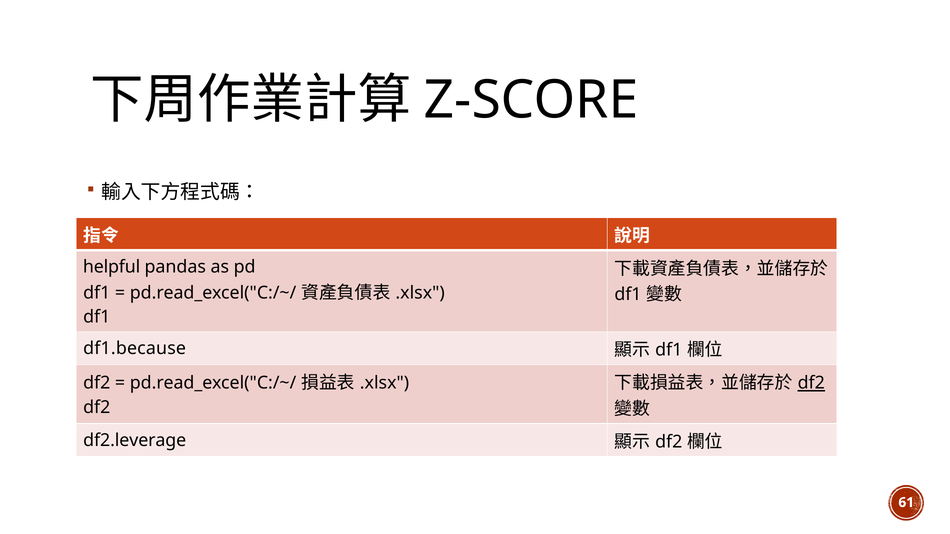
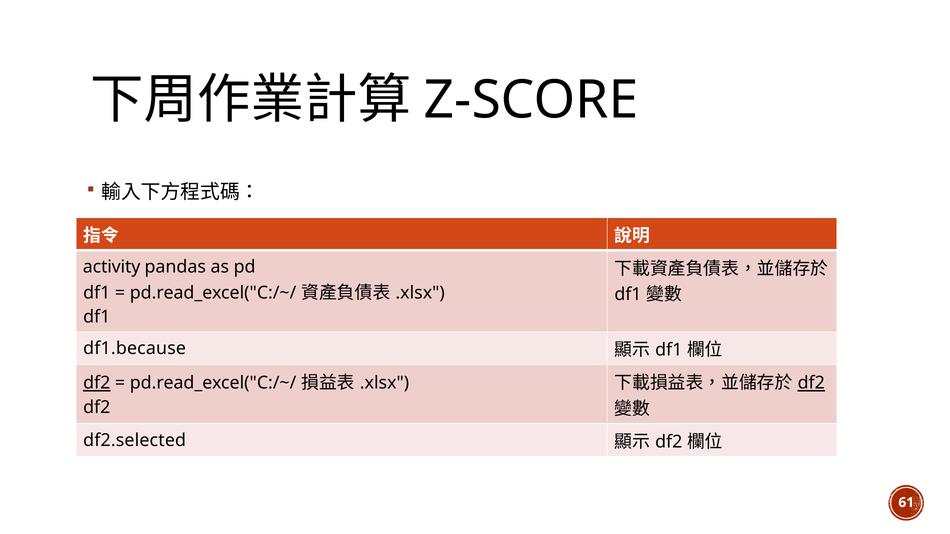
helpful: helpful -> activity
df2 at (97, 383) underline: none -> present
df2.leverage: df2.leverage -> df2.selected
